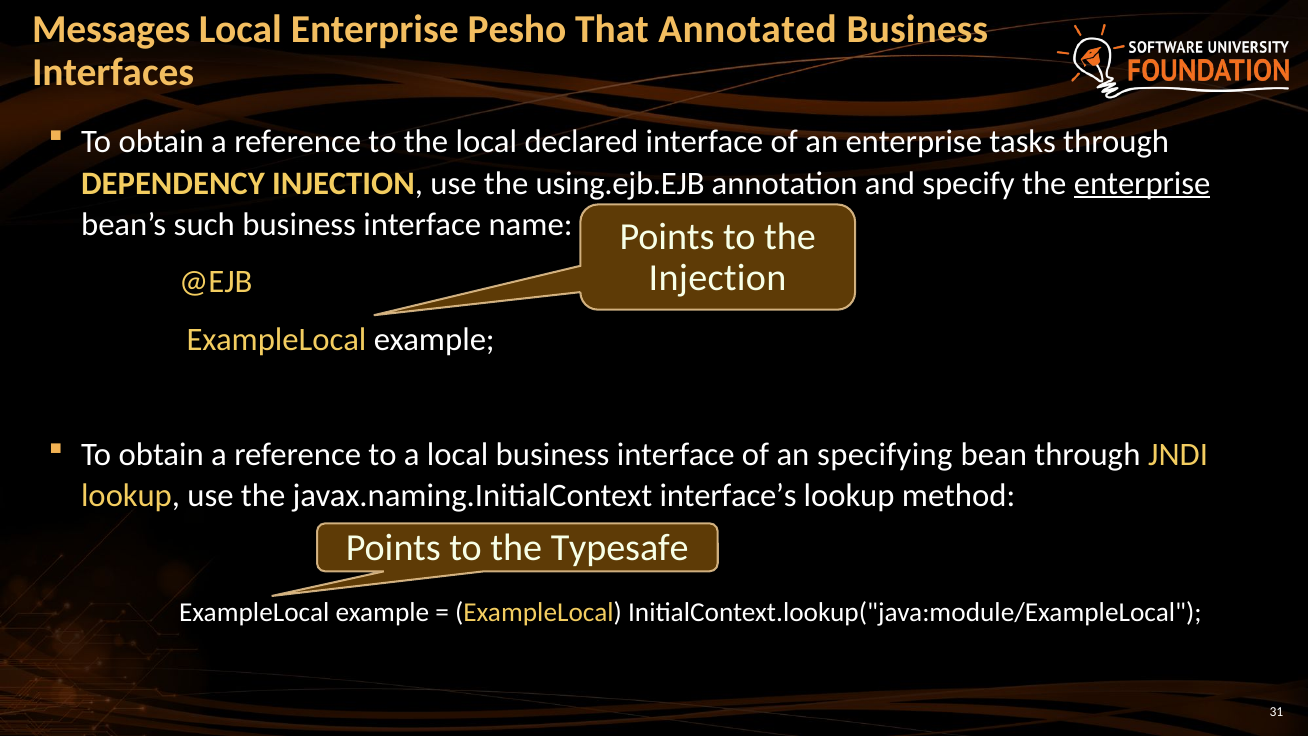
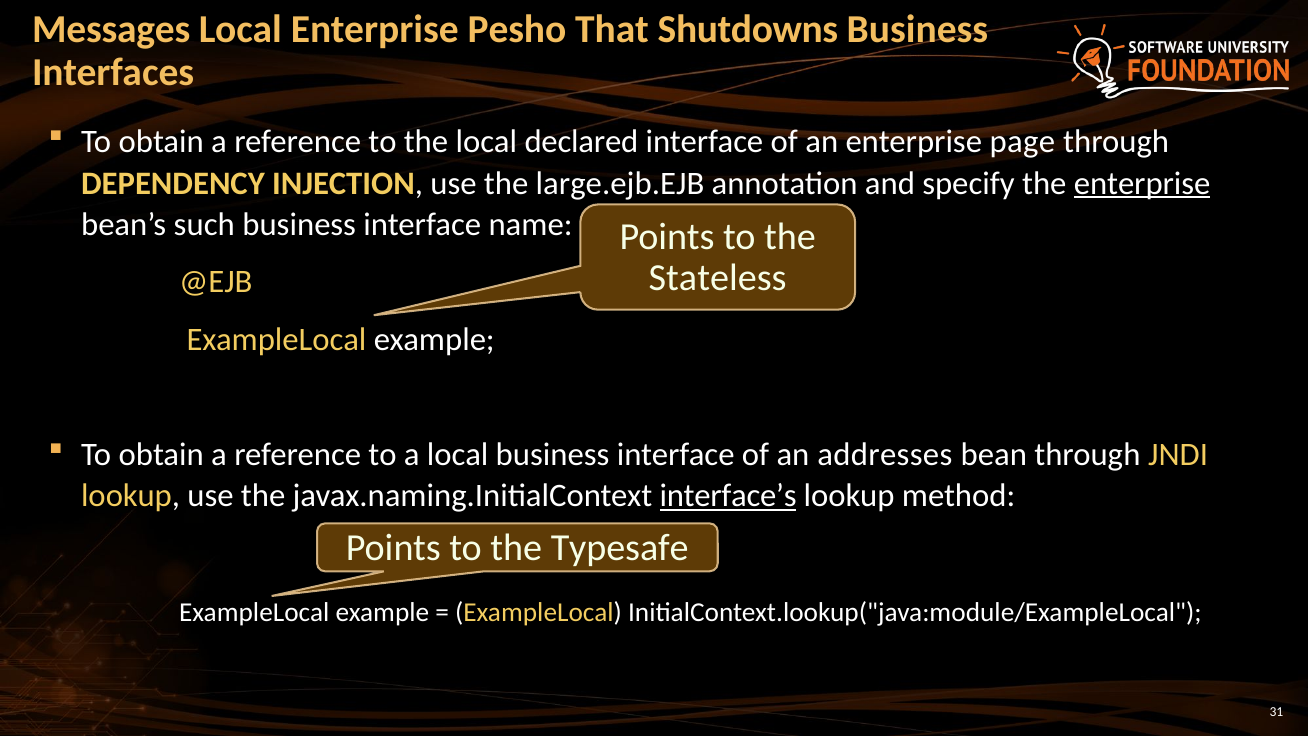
Annotated: Annotated -> Shutdowns
tasks: tasks -> page
using.ejb.EJB: using.ejb.EJB -> large.ejb.EJB
Injection at (718, 278): Injection -> Stateless
specifying: specifying -> addresses
interface’s underline: none -> present
